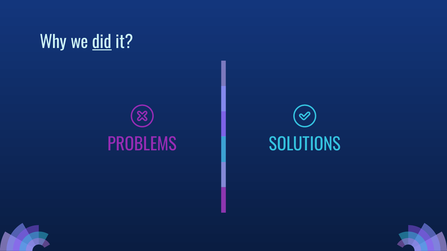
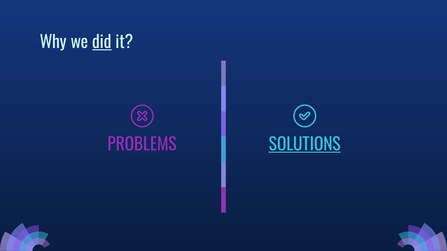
SOLUTIONS underline: none -> present
